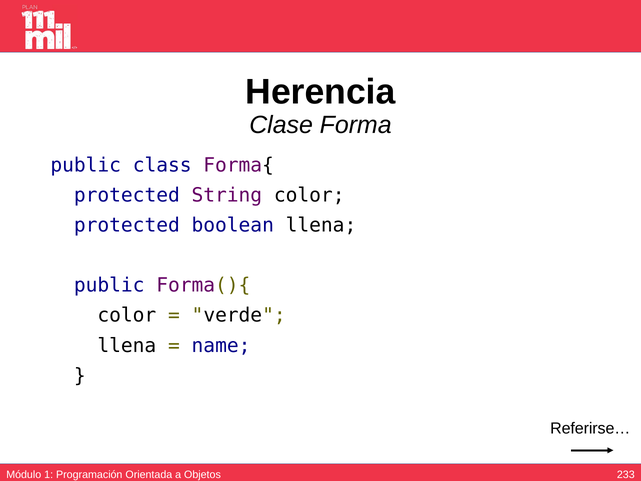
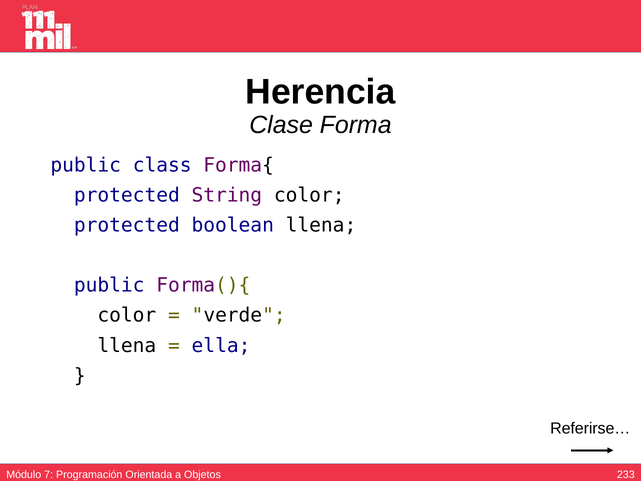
name: name -> ella
1: 1 -> 7
